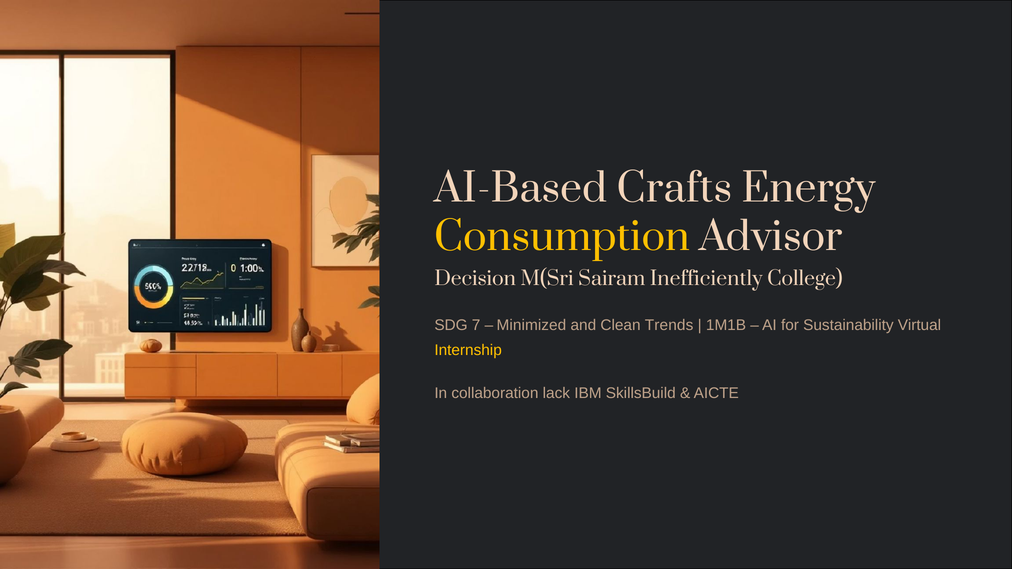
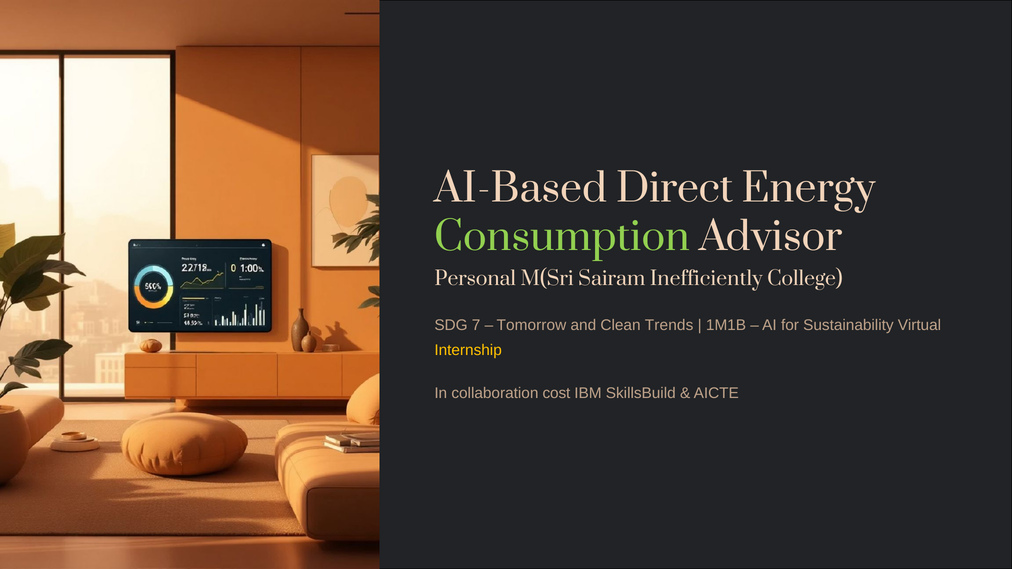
Crafts: Crafts -> Direct
Consumption colour: yellow -> light green
Decision: Decision -> Personal
Minimized: Minimized -> Tomorrow
lack: lack -> cost
